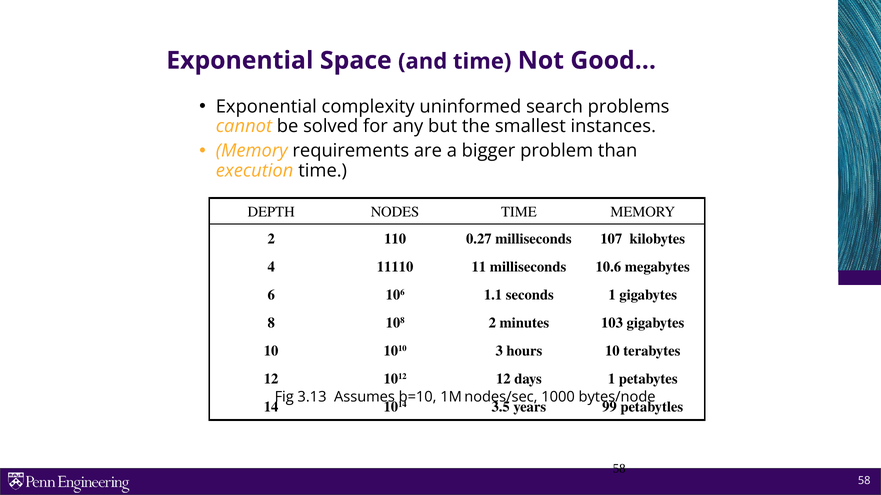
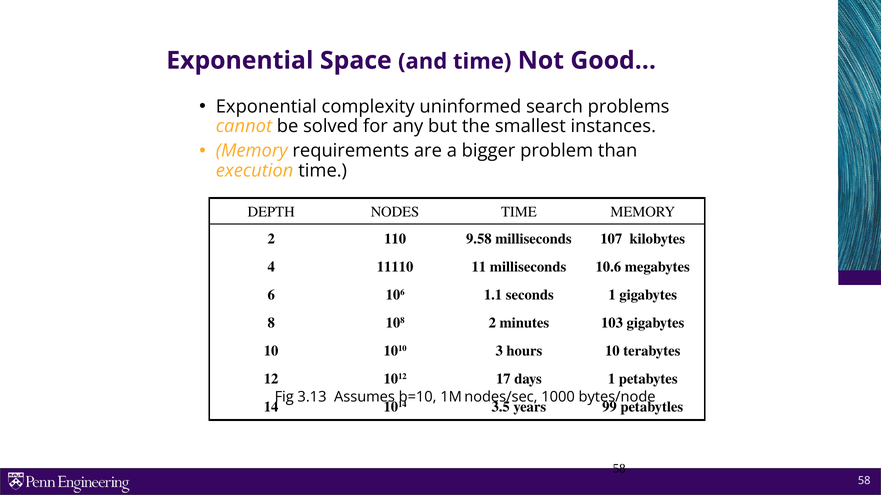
0.27: 0.27 -> 9.58
1012 12: 12 -> 17
